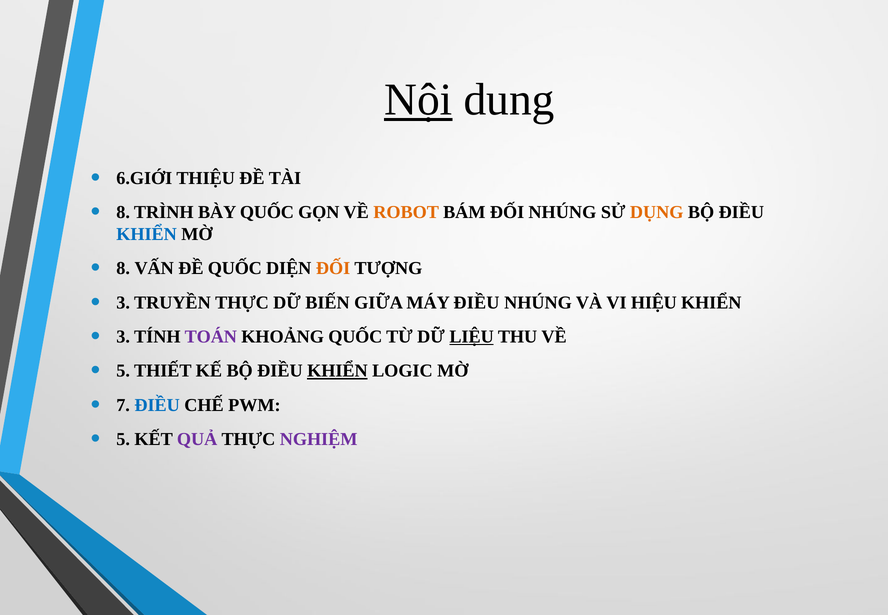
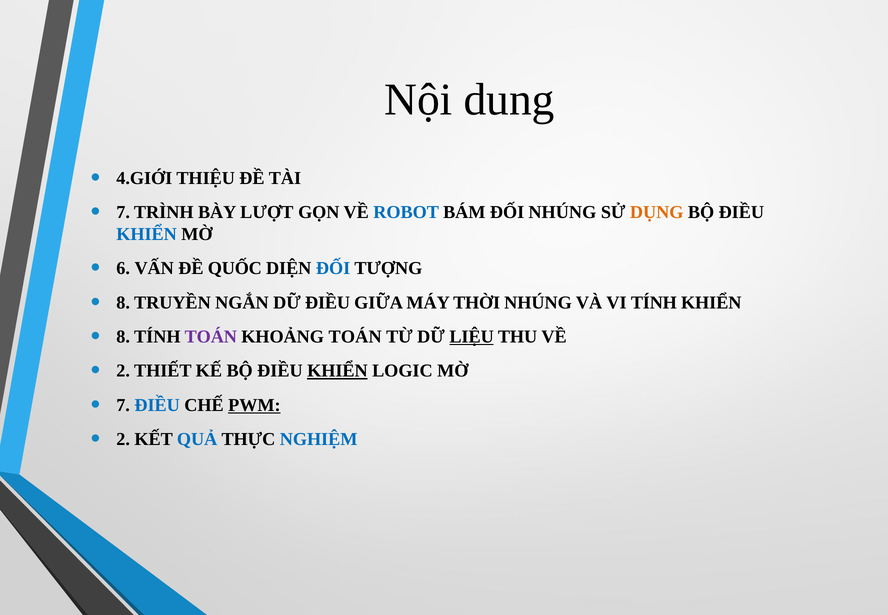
Nội underline: present -> none
6.GIỚI: 6.GIỚI -> 4.GIỚI
8 at (123, 212): 8 -> 7
BÀY QUỐC: QUỐC -> LƯỢT
ROBOT colour: orange -> blue
8 at (123, 268): 8 -> 6
ĐỐI at (333, 268) colour: orange -> blue
3 at (123, 302): 3 -> 8
TRUYỀN THỰC: THỰC -> NGẮN
DỮ BIẾN: BIẾN -> ĐIỀU
MÁY ĐIỀU: ĐIỀU -> THỜI
VI HIỆU: HIỆU -> TÍNH
3 at (123, 337): 3 -> 8
KHOẢNG QUỐC: QUỐC -> TOÁN
5 at (123, 371): 5 -> 2
PWM underline: none -> present
5 at (123, 439): 5 -> 2
QUẢ colour: purple -> blue
NGHIỆM colour: purple -> blue
